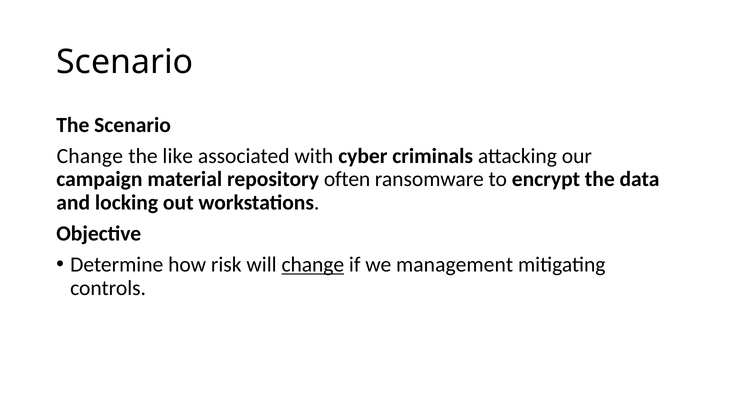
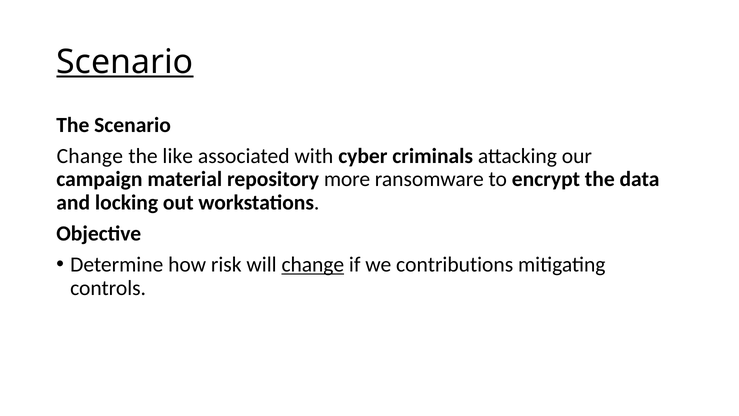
Scenario at (125, 62) underline: none -> present
often: often -> more
management: management -> contributions
